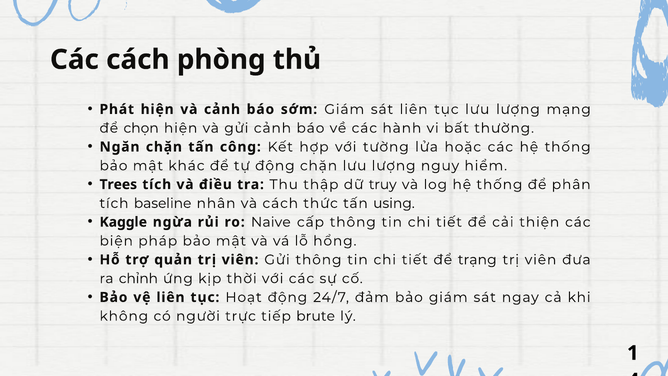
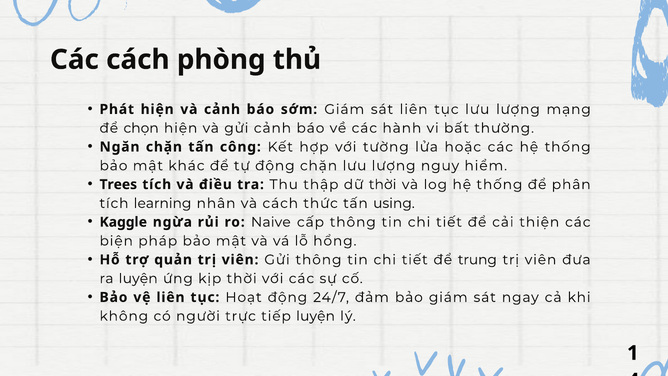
dữ truy: truy -> thời
baseline: baseline -> learning
trạng: trạng -> trung
ra chỉnh: chỉnh -> luyện
tiếp brute: brute -> luyện
